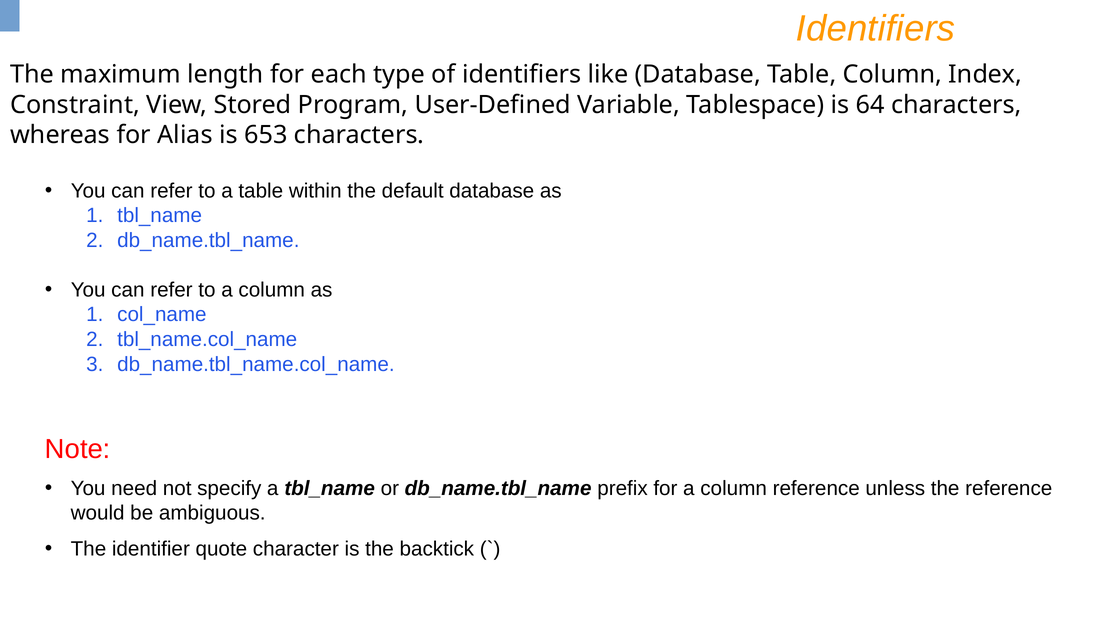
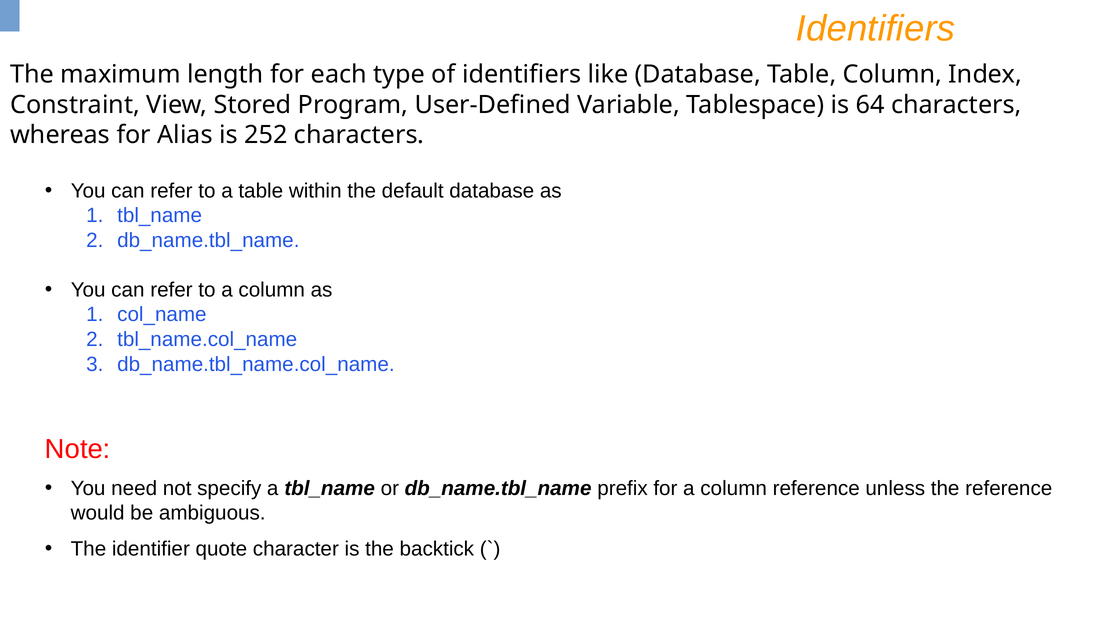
653: 653 -> 252
